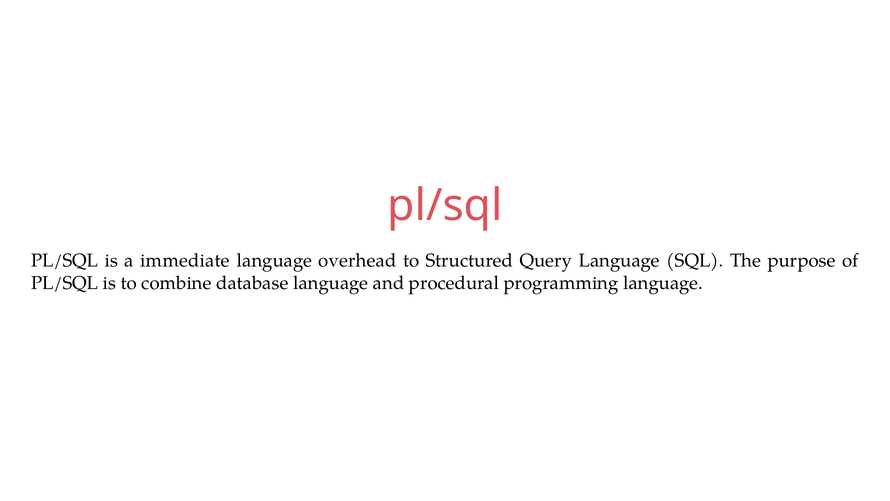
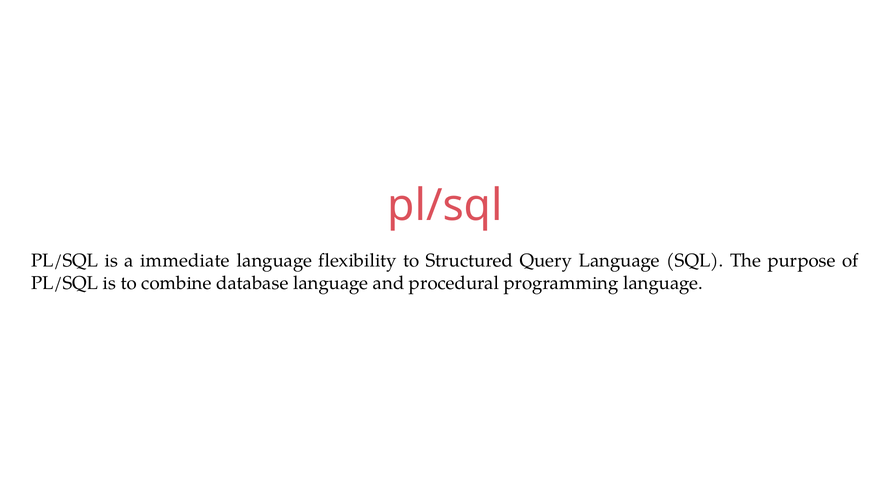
overhead: overhead -> flexibility
